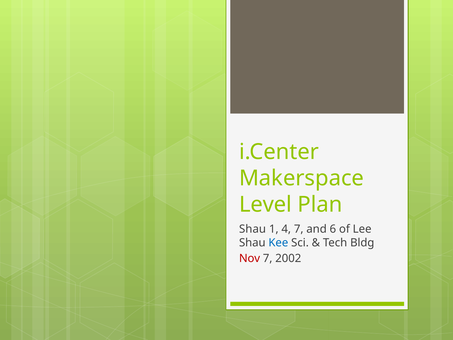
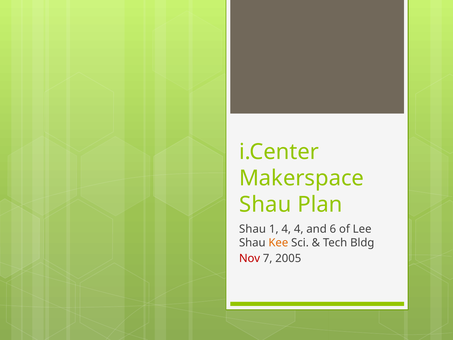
Level at (265, 205): Level -> Shau
4 7: 7 -> 4
Kee colour: blue -> orange
2002: 2002 -> 2005
